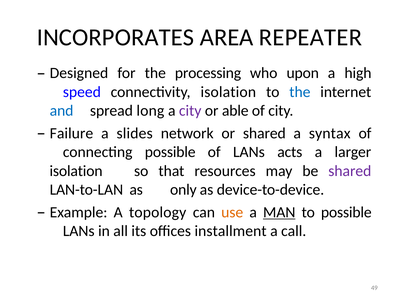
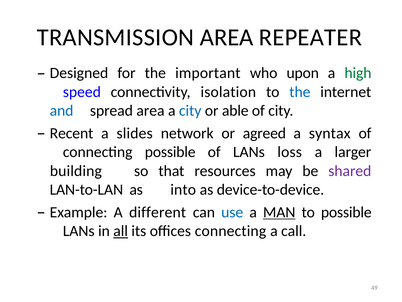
INCORPORATES: INCORPORATES -> TRANSMISSION
processing: processing -> important
high colour: black -> green
spread long: long -> area
city at (190, 111) colour: purple -> blue
Failure: Failure -> Recent
or shared: shared -> agreed
acts: acts -> loss
isolation at (76, 171): isolation -> building
only: only -> into
topology: topology -> different
use colour: orange -> blue
all underline: none -> present
offices installment: installment -> connecting
